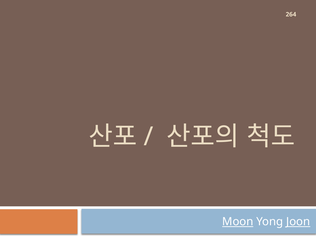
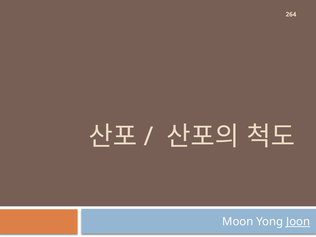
Moon underline: present -> none
